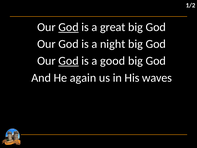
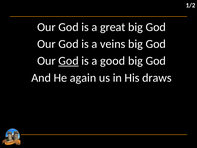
God at (68, 27) underline: present -> none
night: night -> veins
waves: waves -> draws
